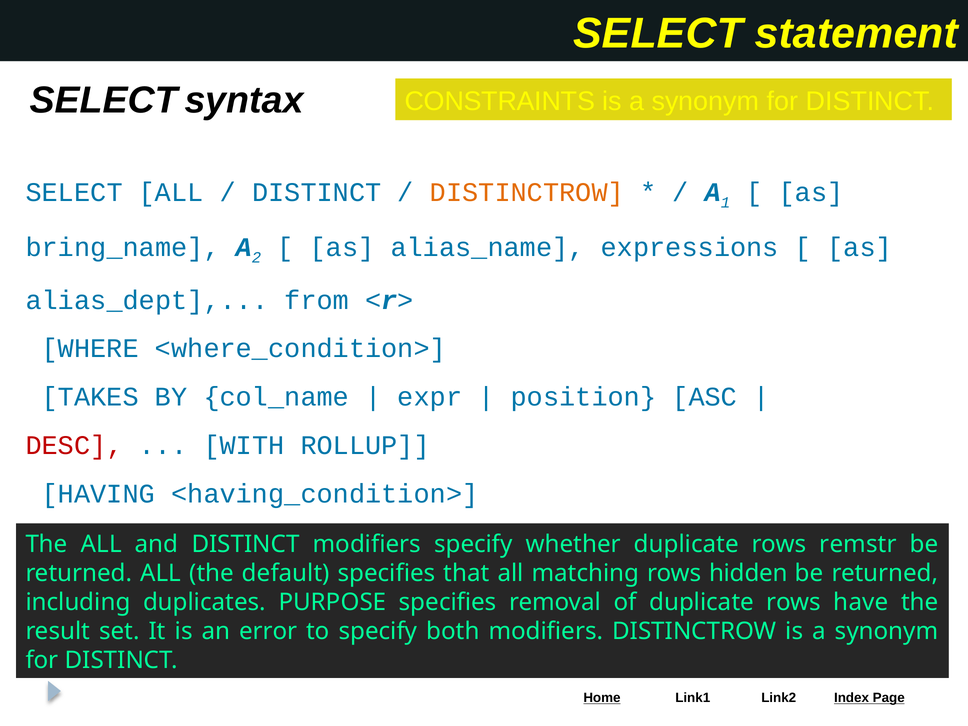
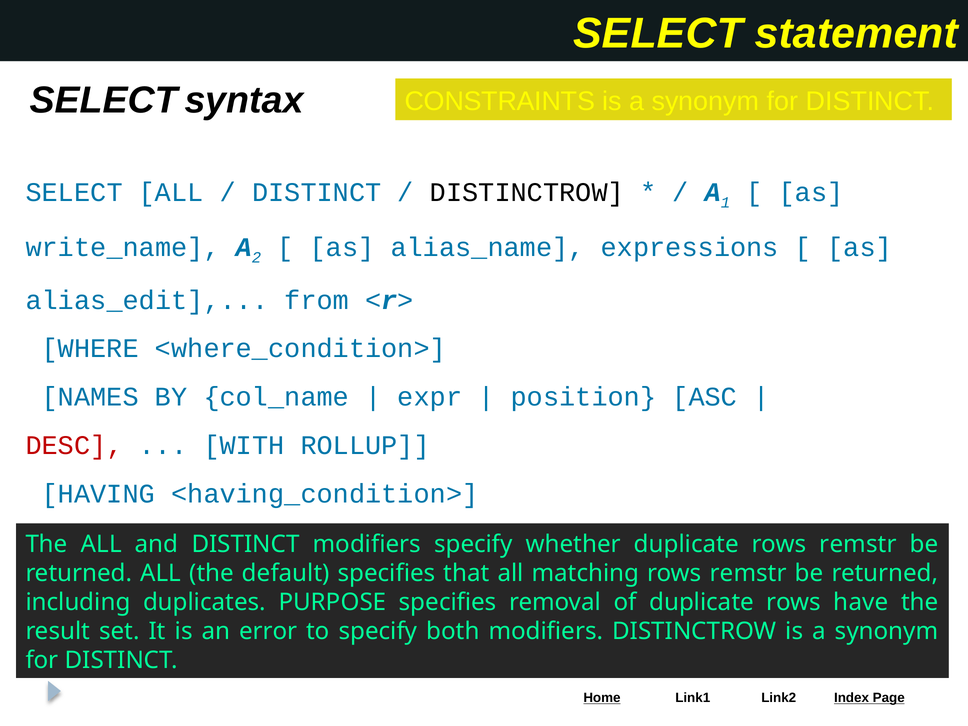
DISTINCTROW at (527, 192) colour: orange -> black
bring_name: bring_name -> write_name
alias_dept: alias_dept -> alias_edit
TAKES: TAKES -> NAMES
matching rows hidden: hidden -> remstr
